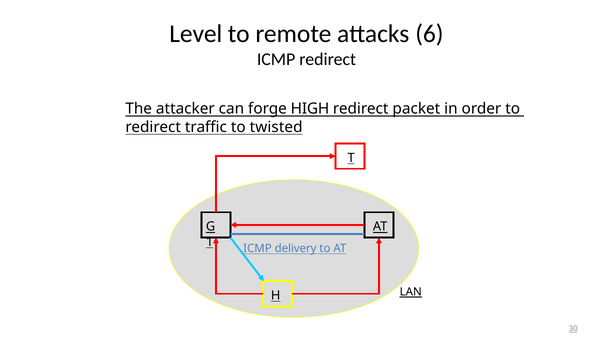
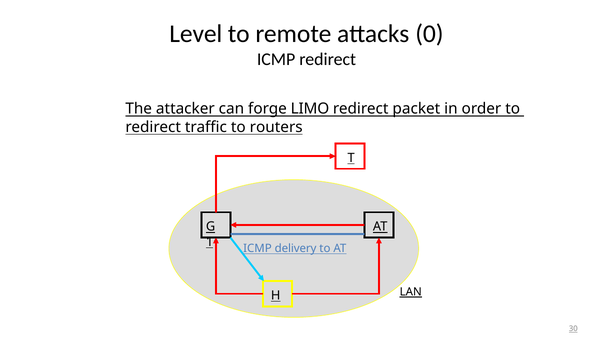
6: 6 -> 0
HIGH: HIGH -> LIMO
twisted: twisted -> routers
